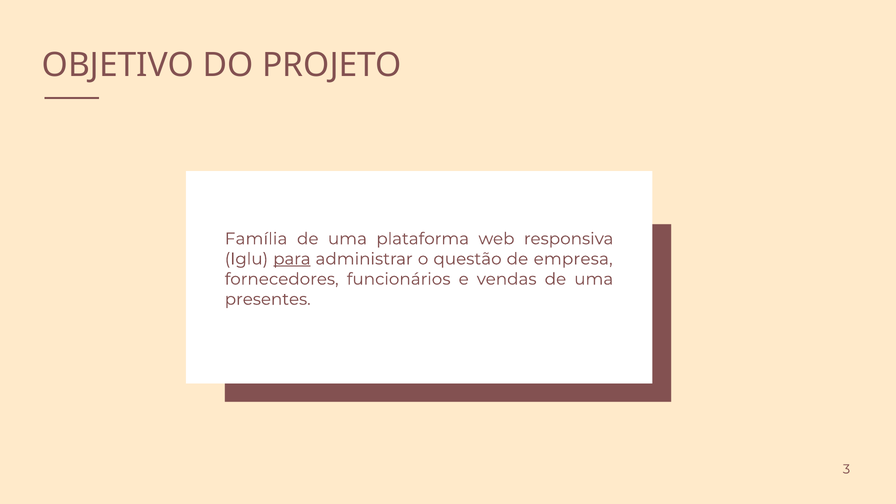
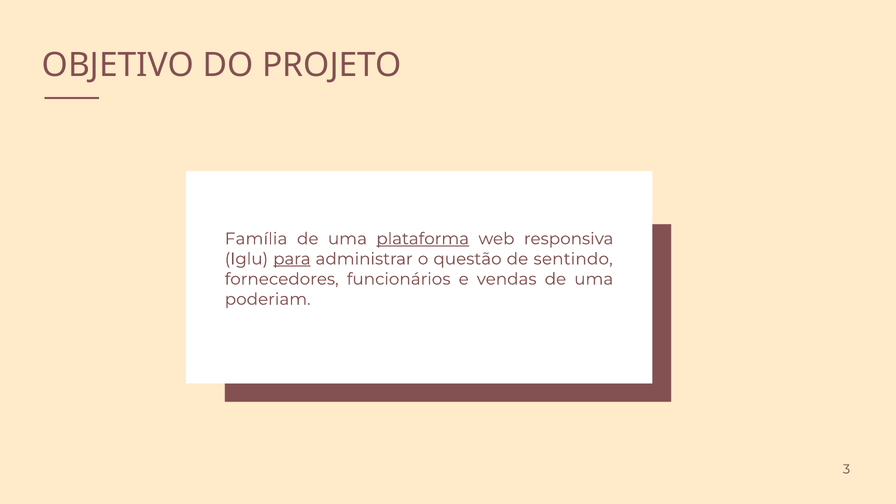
plataforma underline: none -> present
empresa: empresa -> sentindo
presentes: presentes -> poderiam
